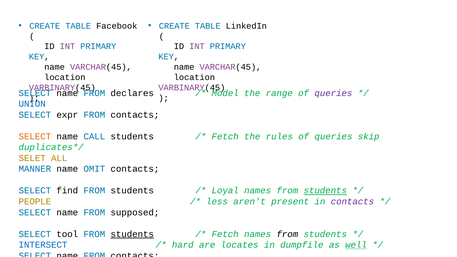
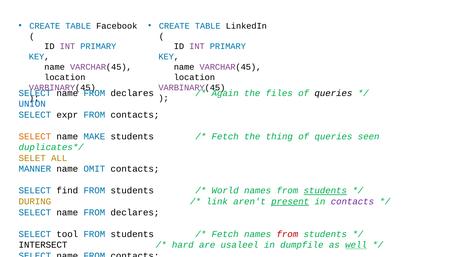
Model: Model -> Again
range: range -> files
queries at (333, 93) colour: purple -> black
CALL: CALL -> MAKE
rules: rules -> thing
skip: skip -> seen
Loyal: Loyal -> World
PEOPLE: PEOPLE -> DURING
less: less -> link
present underline: none -> present
supposed at (135, 212): supposed -> declares
students at (132, 234) underline: present -> none
from at (287, 234) colour: black -> red
INTERSECT colour: blue -> black
locates: locates -> usaleel
